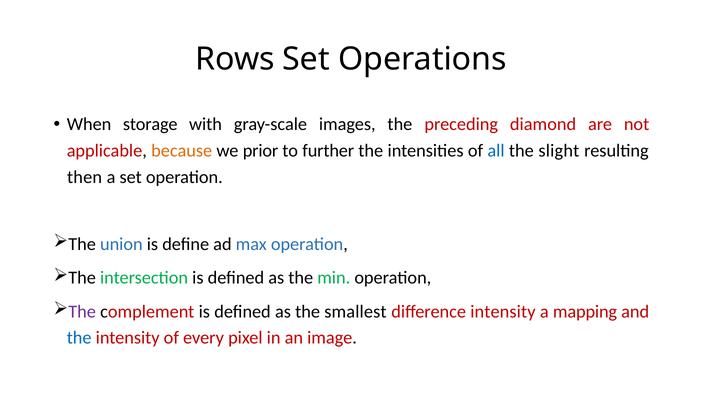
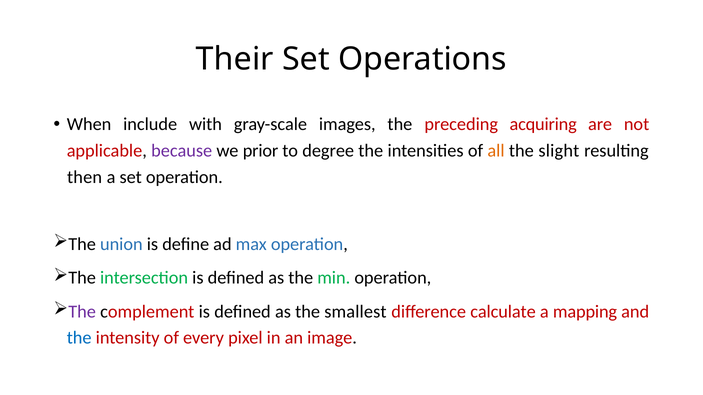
Rows: Rows -> Their
storage: storage -> include
diamond: diamond -> acquiring
because colour: orange -> purple
further: further -> degree
all colour: blue -> orange
difference intensity: intensity -> calculate
